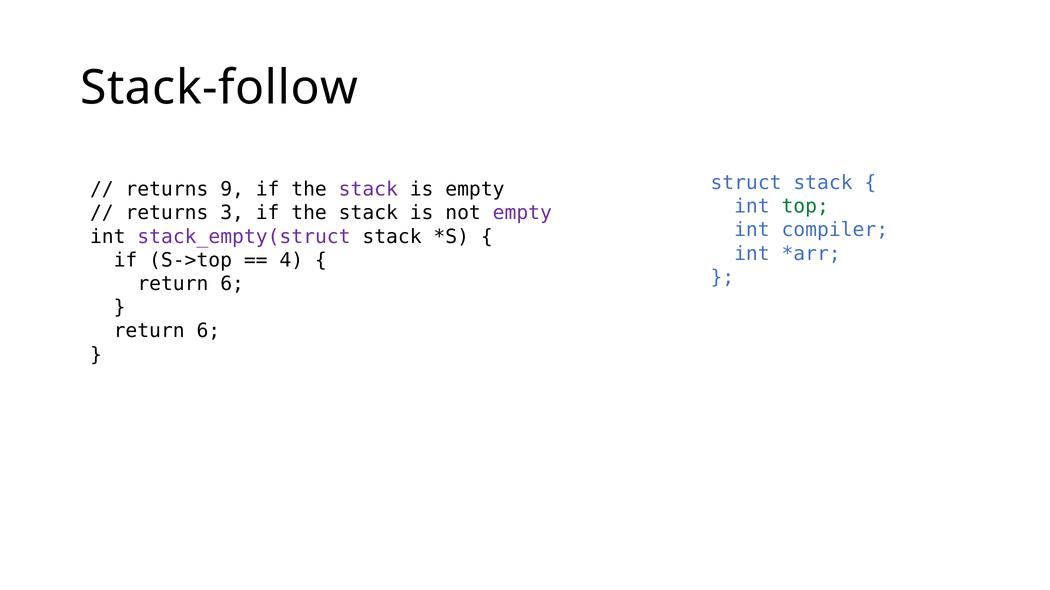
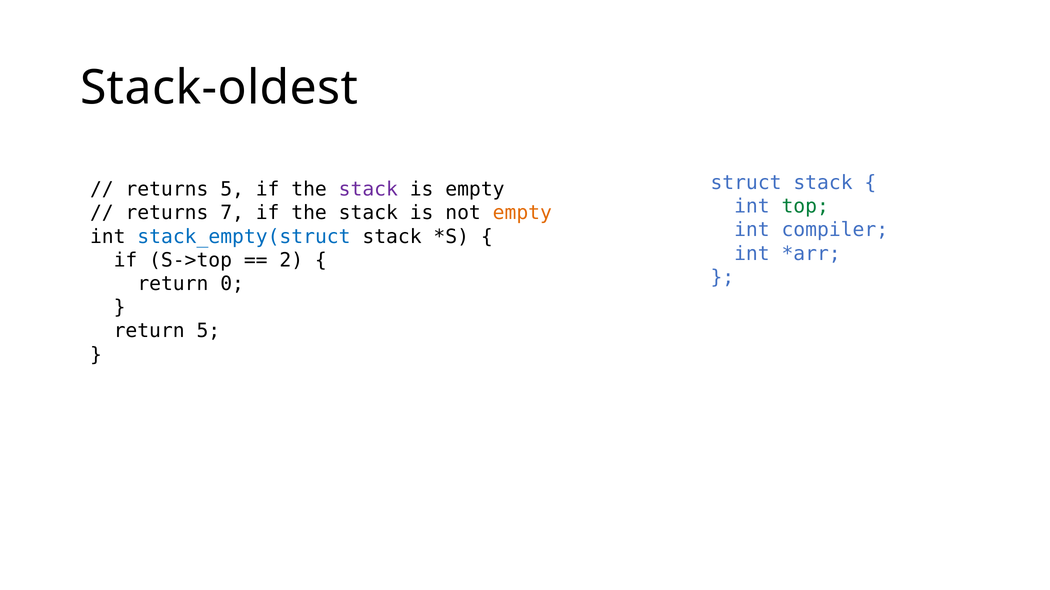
Stack-follow: Stack-follow -> Stack-oldest
returns 9: 9 -> 5
3: 3 -> 7
empty at (522, 213) colour: purple -> orange
stack_empty(struct colour: purple -> blue
4: 4 -> 2
6 at (232, 284): 6 -> 0
6 at (208, 331): 6 -> 5
